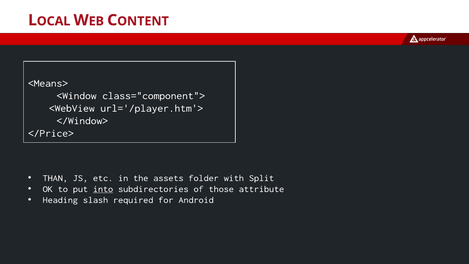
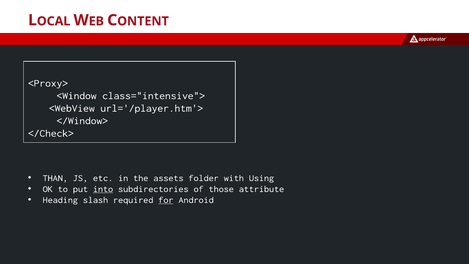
<Means>: <Means> -> <Proxy>
class="component">: class="component"> -> class="intensive">
</Price>: </Price> -> </Check>
Split: Split -> Using
for underline: none -> present
